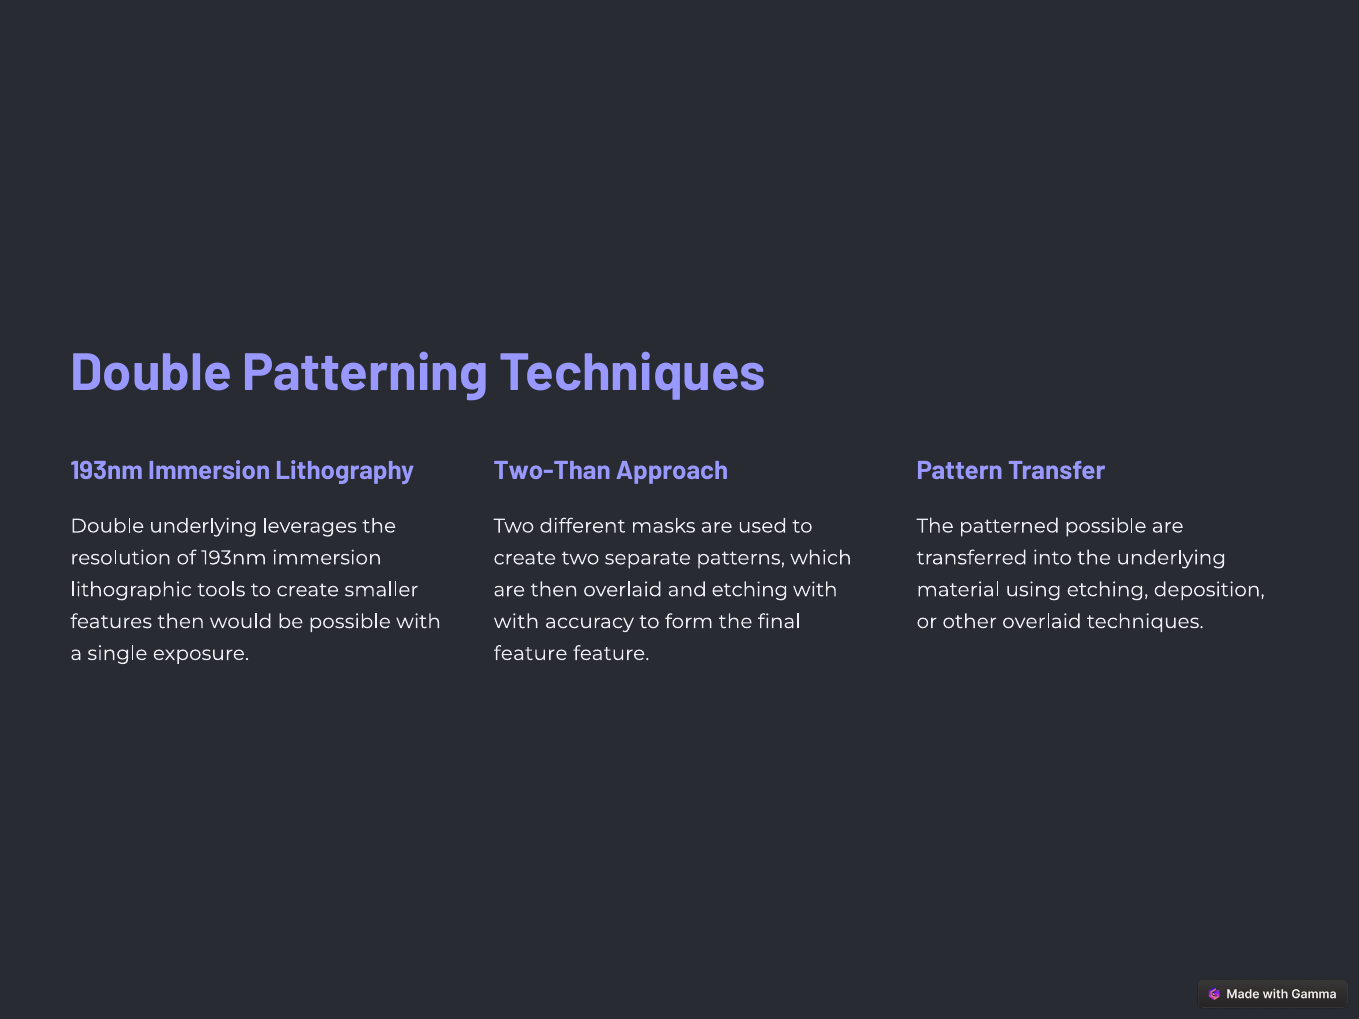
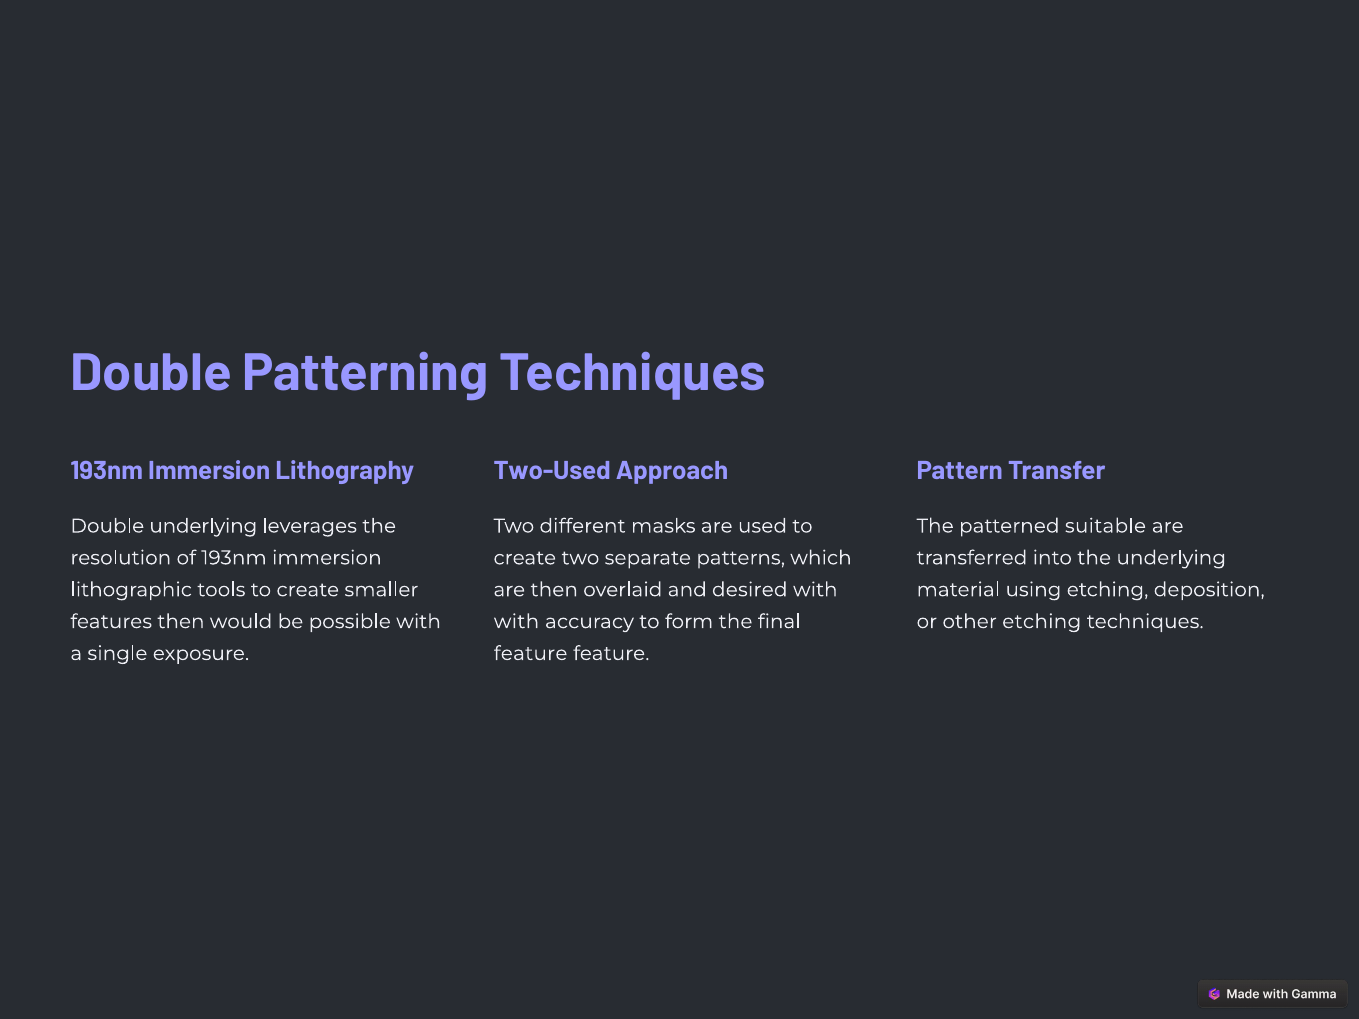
Two-Than: Two-Than -> Two-Used
patterned possible: possible -> suitable
and etching: etching -> desired
other overlaid: overlaid -> etching
